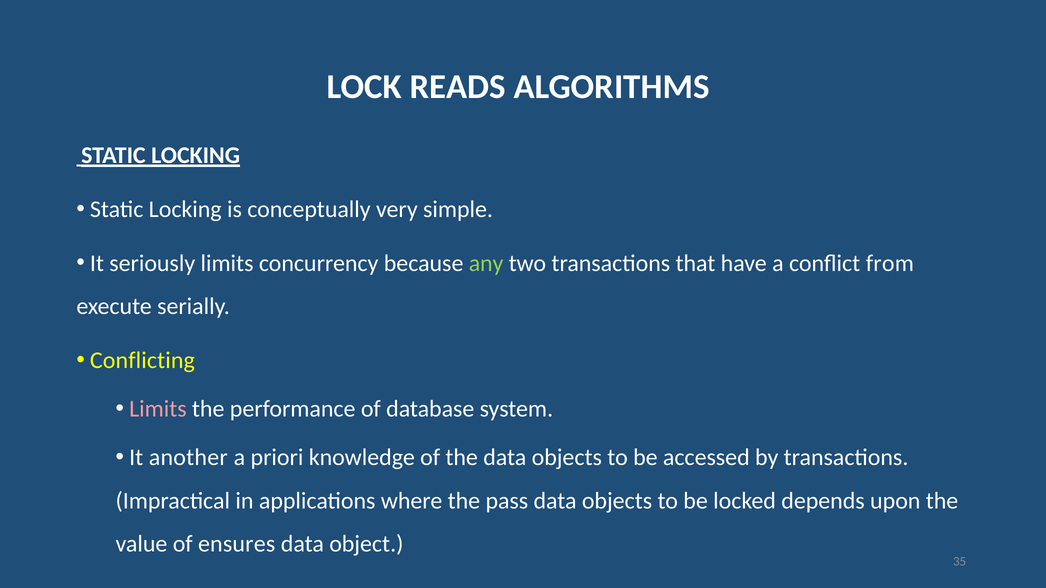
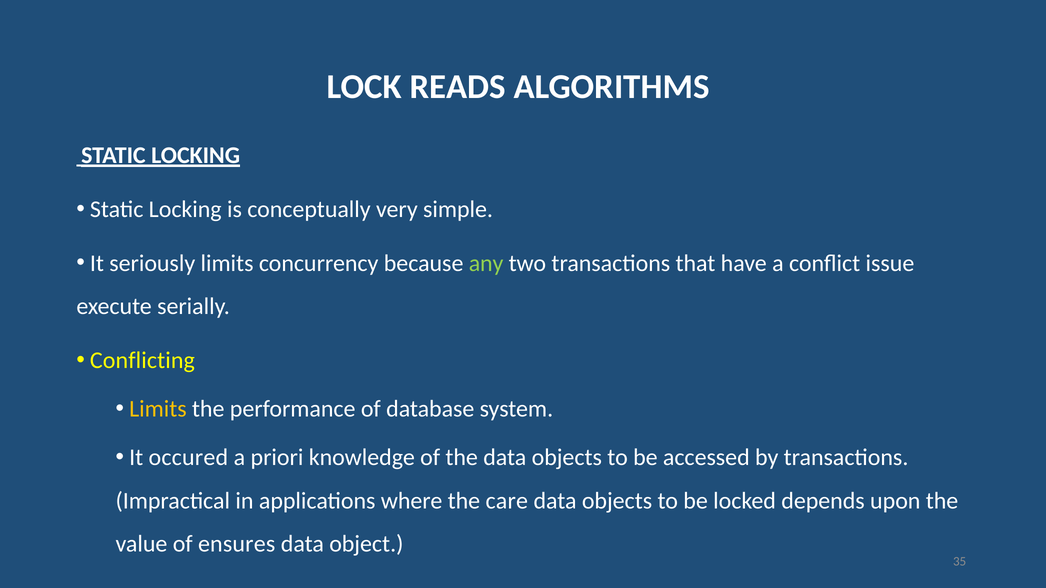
from: from -> issue
Limits at (158, 409) colour: pink -> yellow
another: another -> occured
pass: pass -> care
